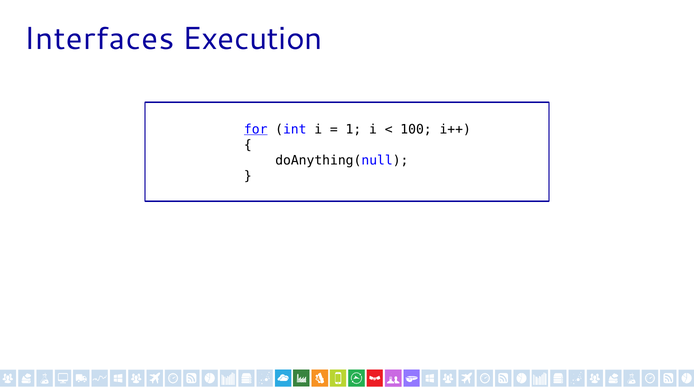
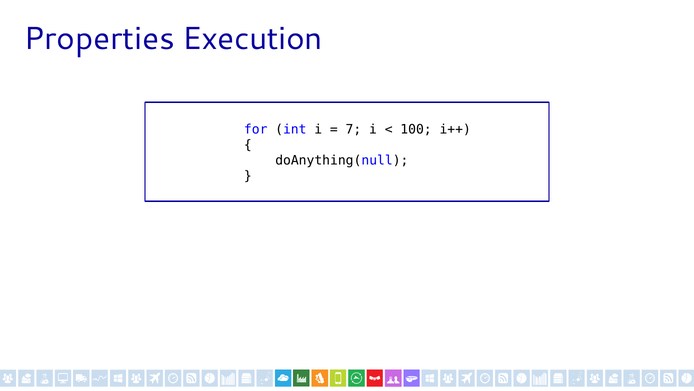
Interfaces: Interfaces -> Properties
for underline: present -> none
1: 1 -> 7
